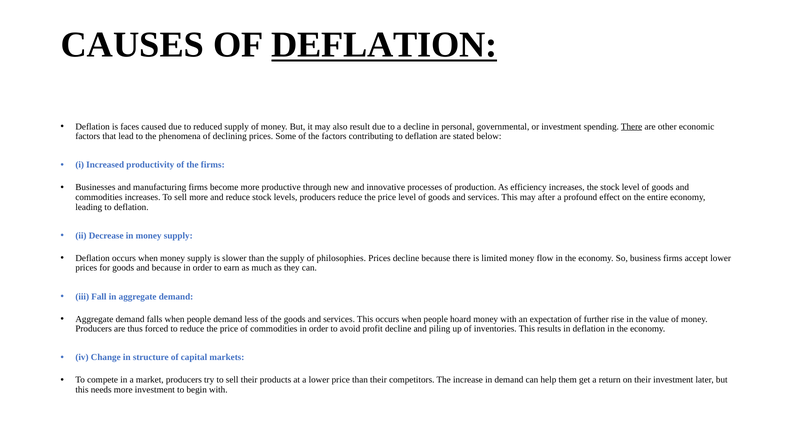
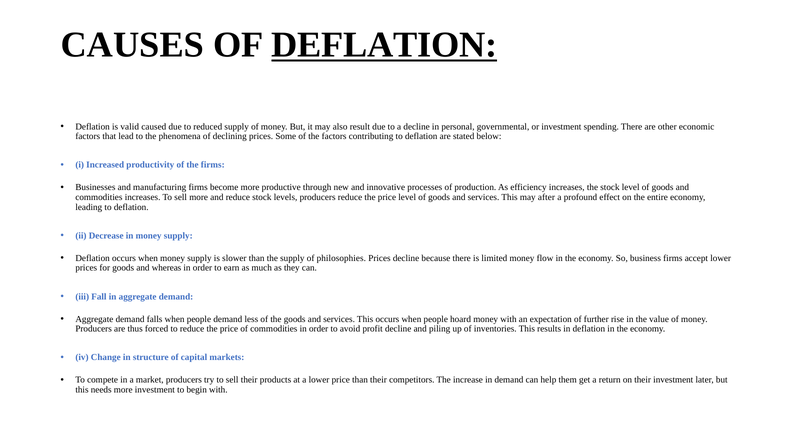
faces: faces -> valid
There at (632, 127) underline: present -> none
and because: because -> whereas
